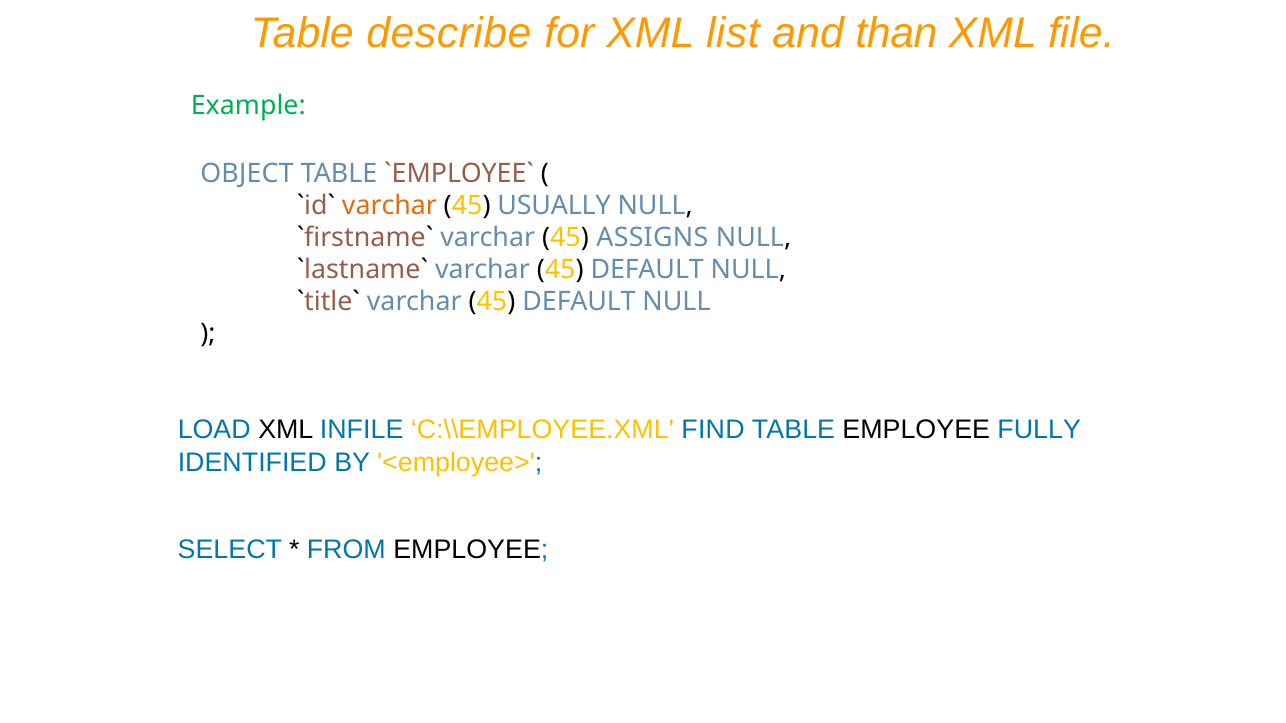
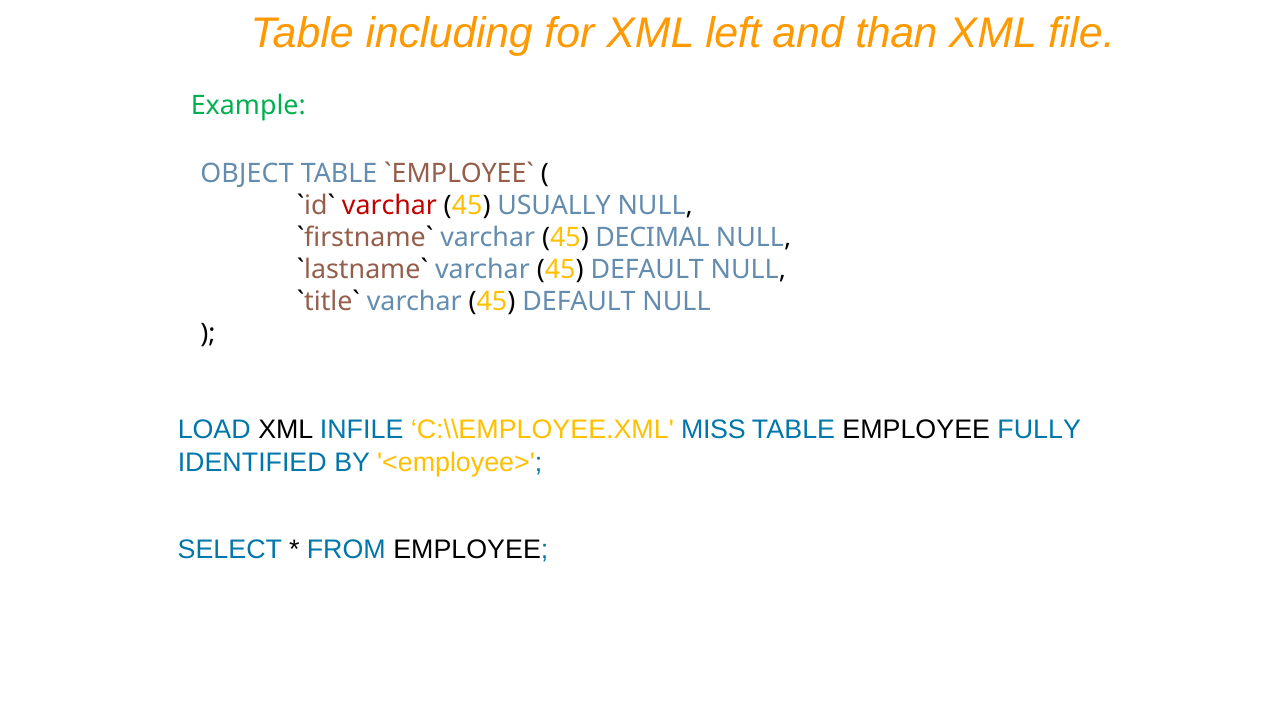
describe: describe -> including
list: list -> left
varchar at (389, 206) colour: orange -> red
ASSIGNS: ASSIGNS -> DECIMAL
FIND: FIND -> MISS
